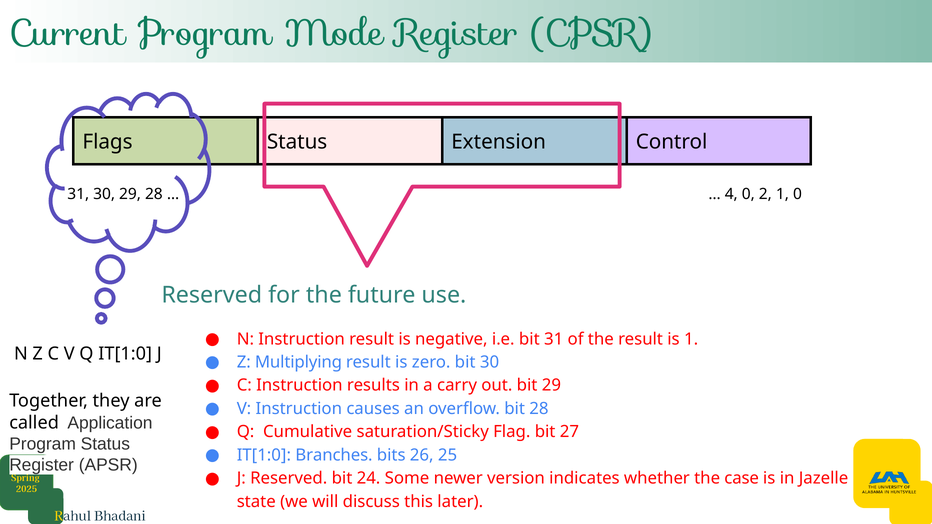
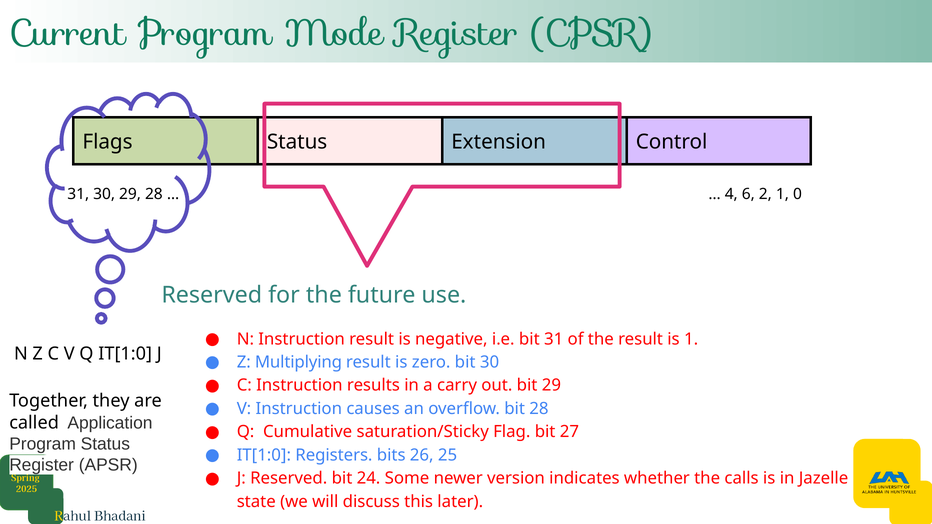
4 0: 0 -> 6
Branches: Branches -> Registers
case: case -> calls
